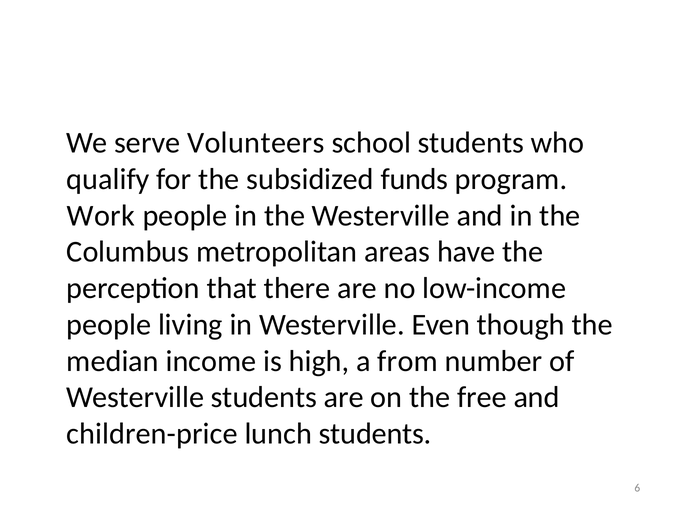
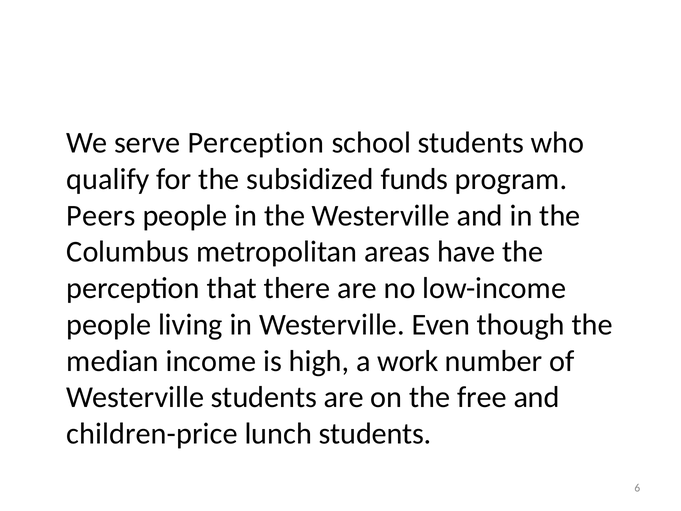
serve Volunteers: Volunteers -> Perception
Work: Work -> Peers
from: from -> work
